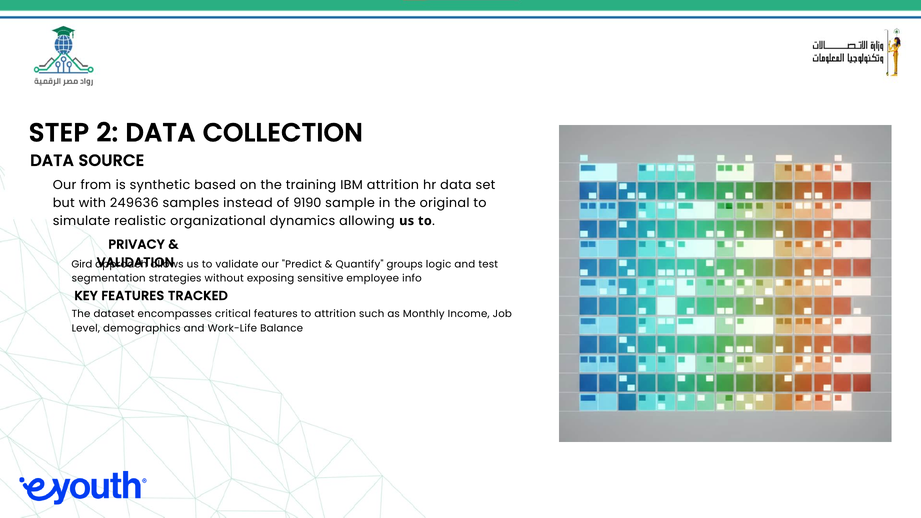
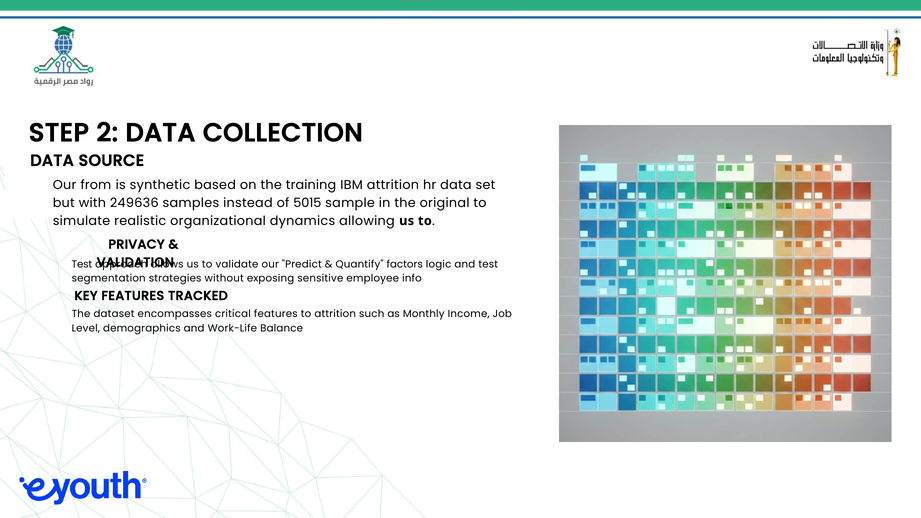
9190: 9190 -> 5015
Gird at (82, 264): Gird -> Test
groups: groups -> factors
